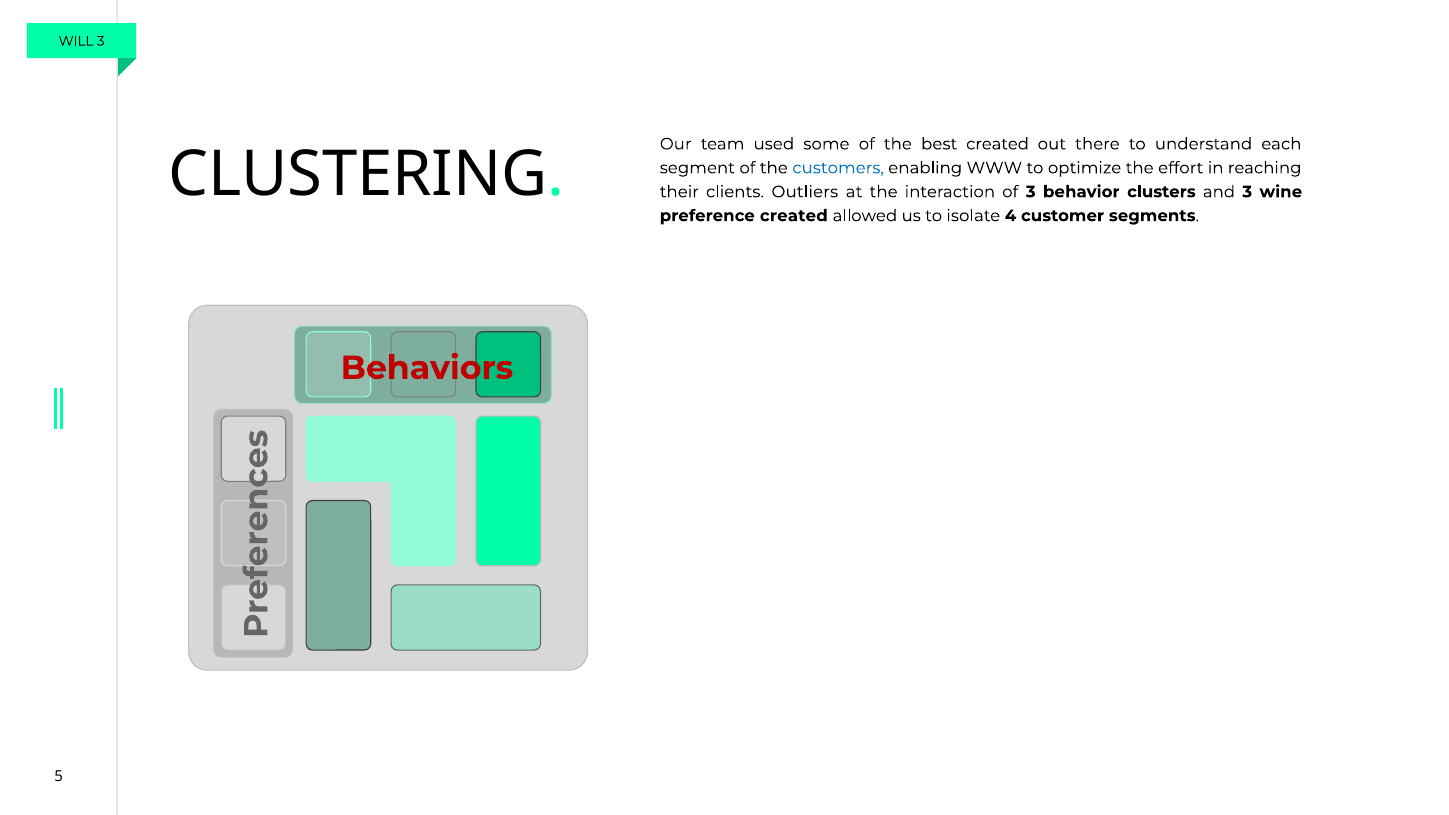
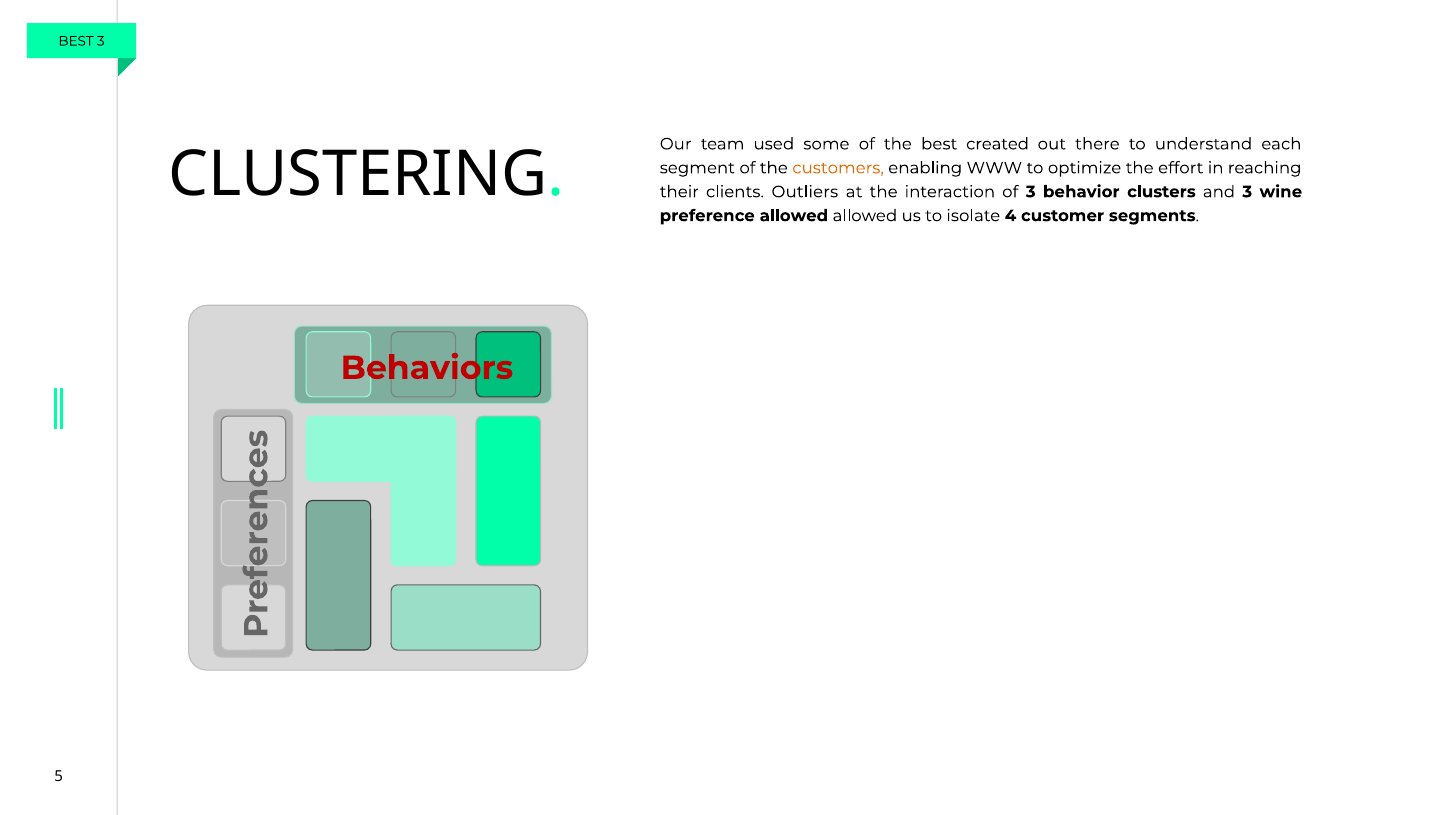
WILL at (76, 41): WILL -> BEST
customers colour: blue -> orange
preference created: created -> allowed
